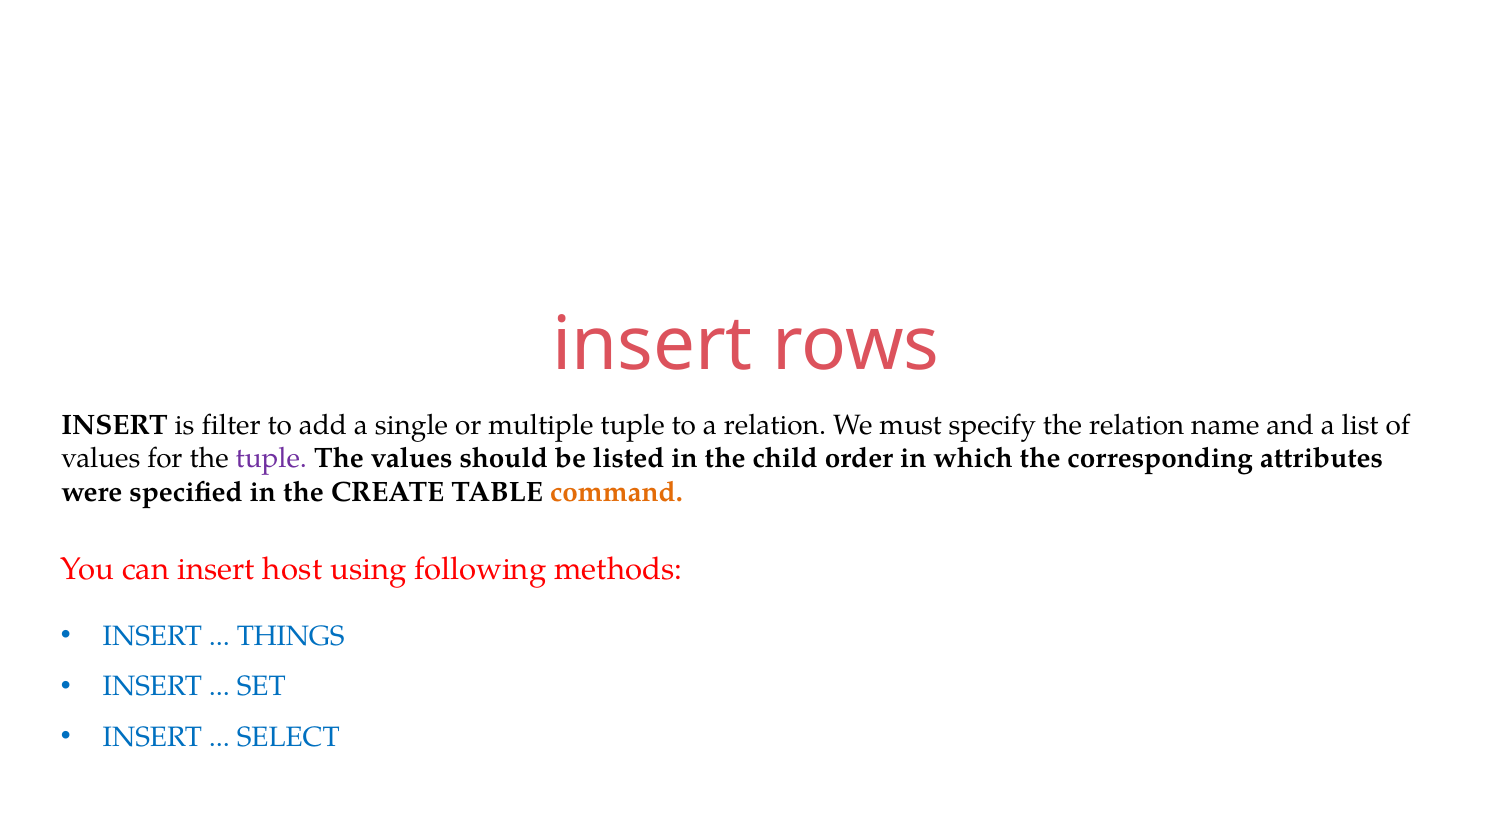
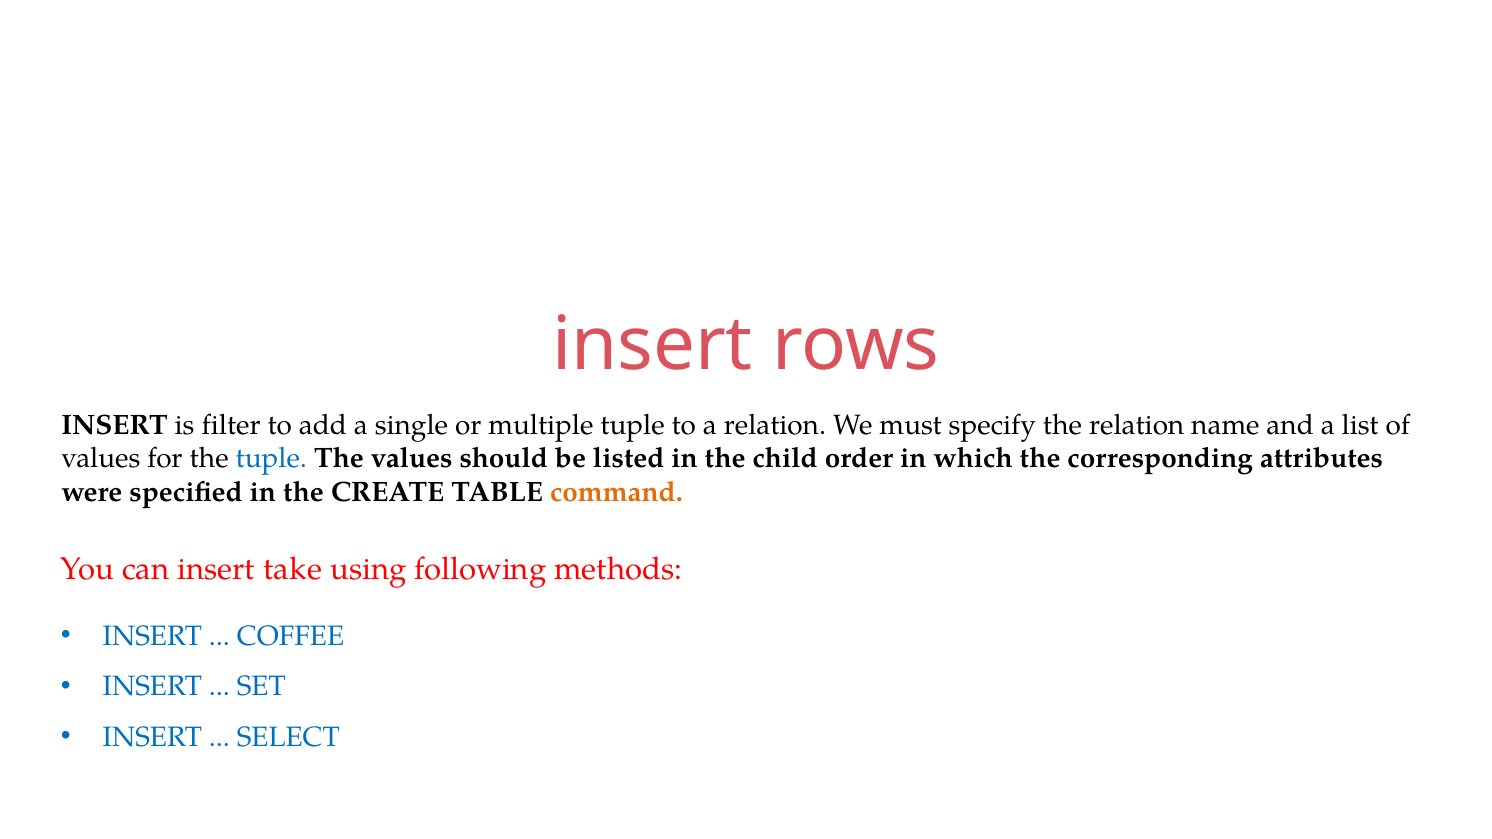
tuple at (271, 459) colour: purple -> blue
host: host -> take
THINGS: THINGS -> COFFEE
